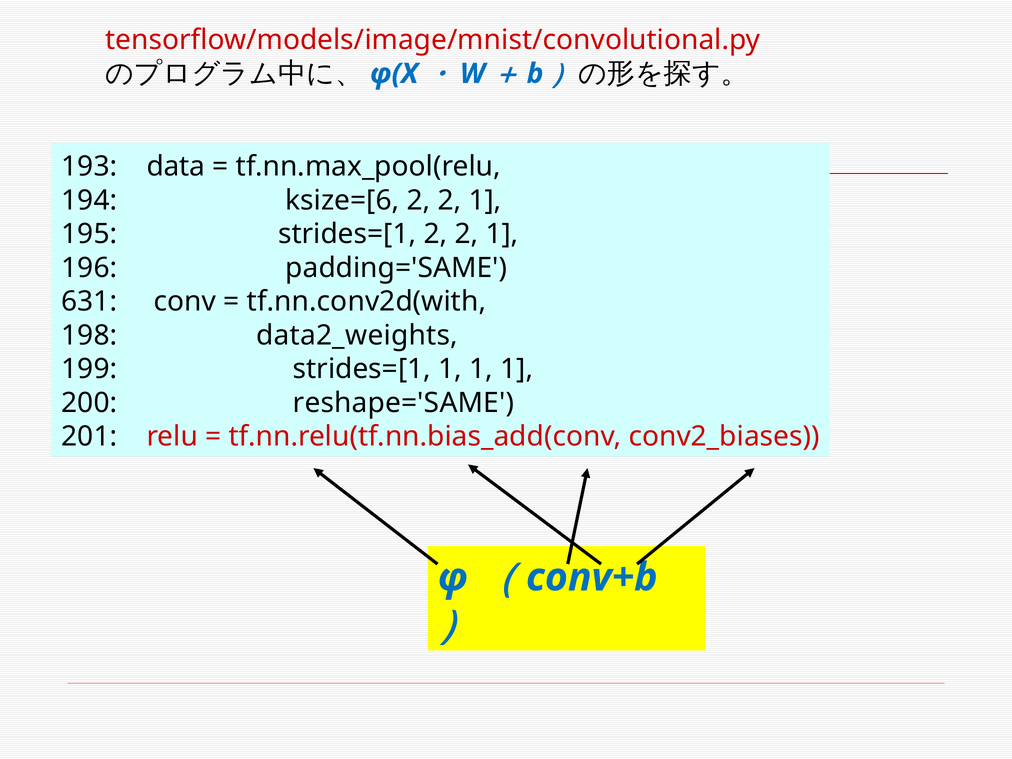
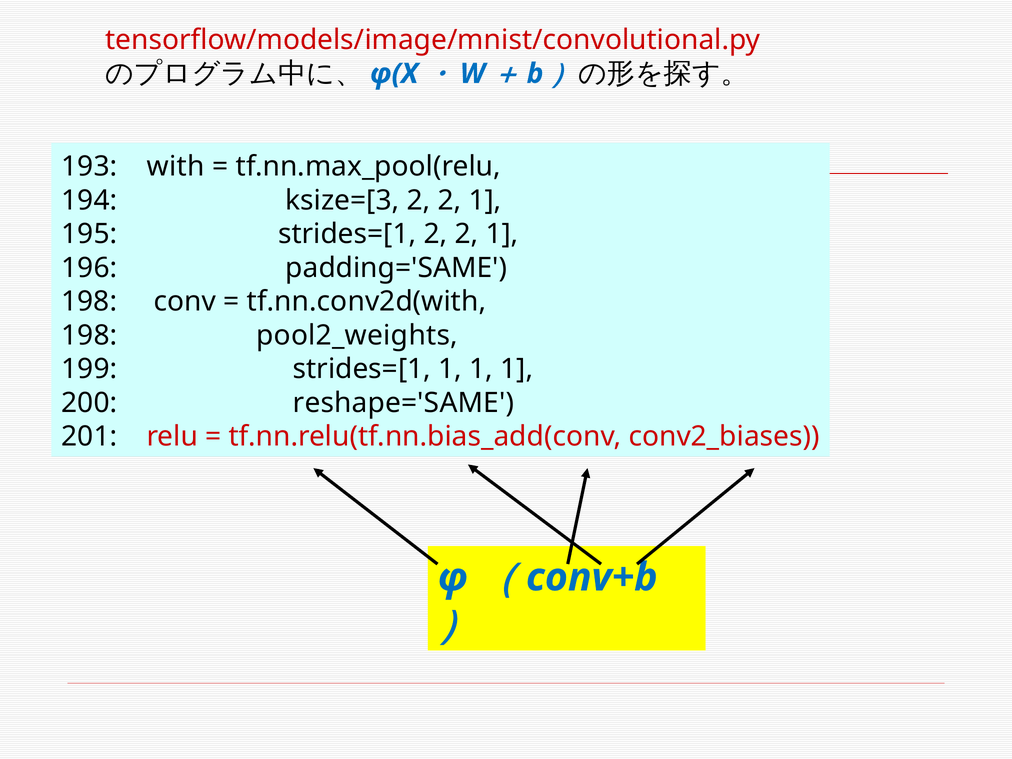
data: data -> with
ksize=[6: ksize=[6 -> ksize=[3
631 at (89, 302): 631 -> 198
data2_weights: data2_weights -> pool2_weights
